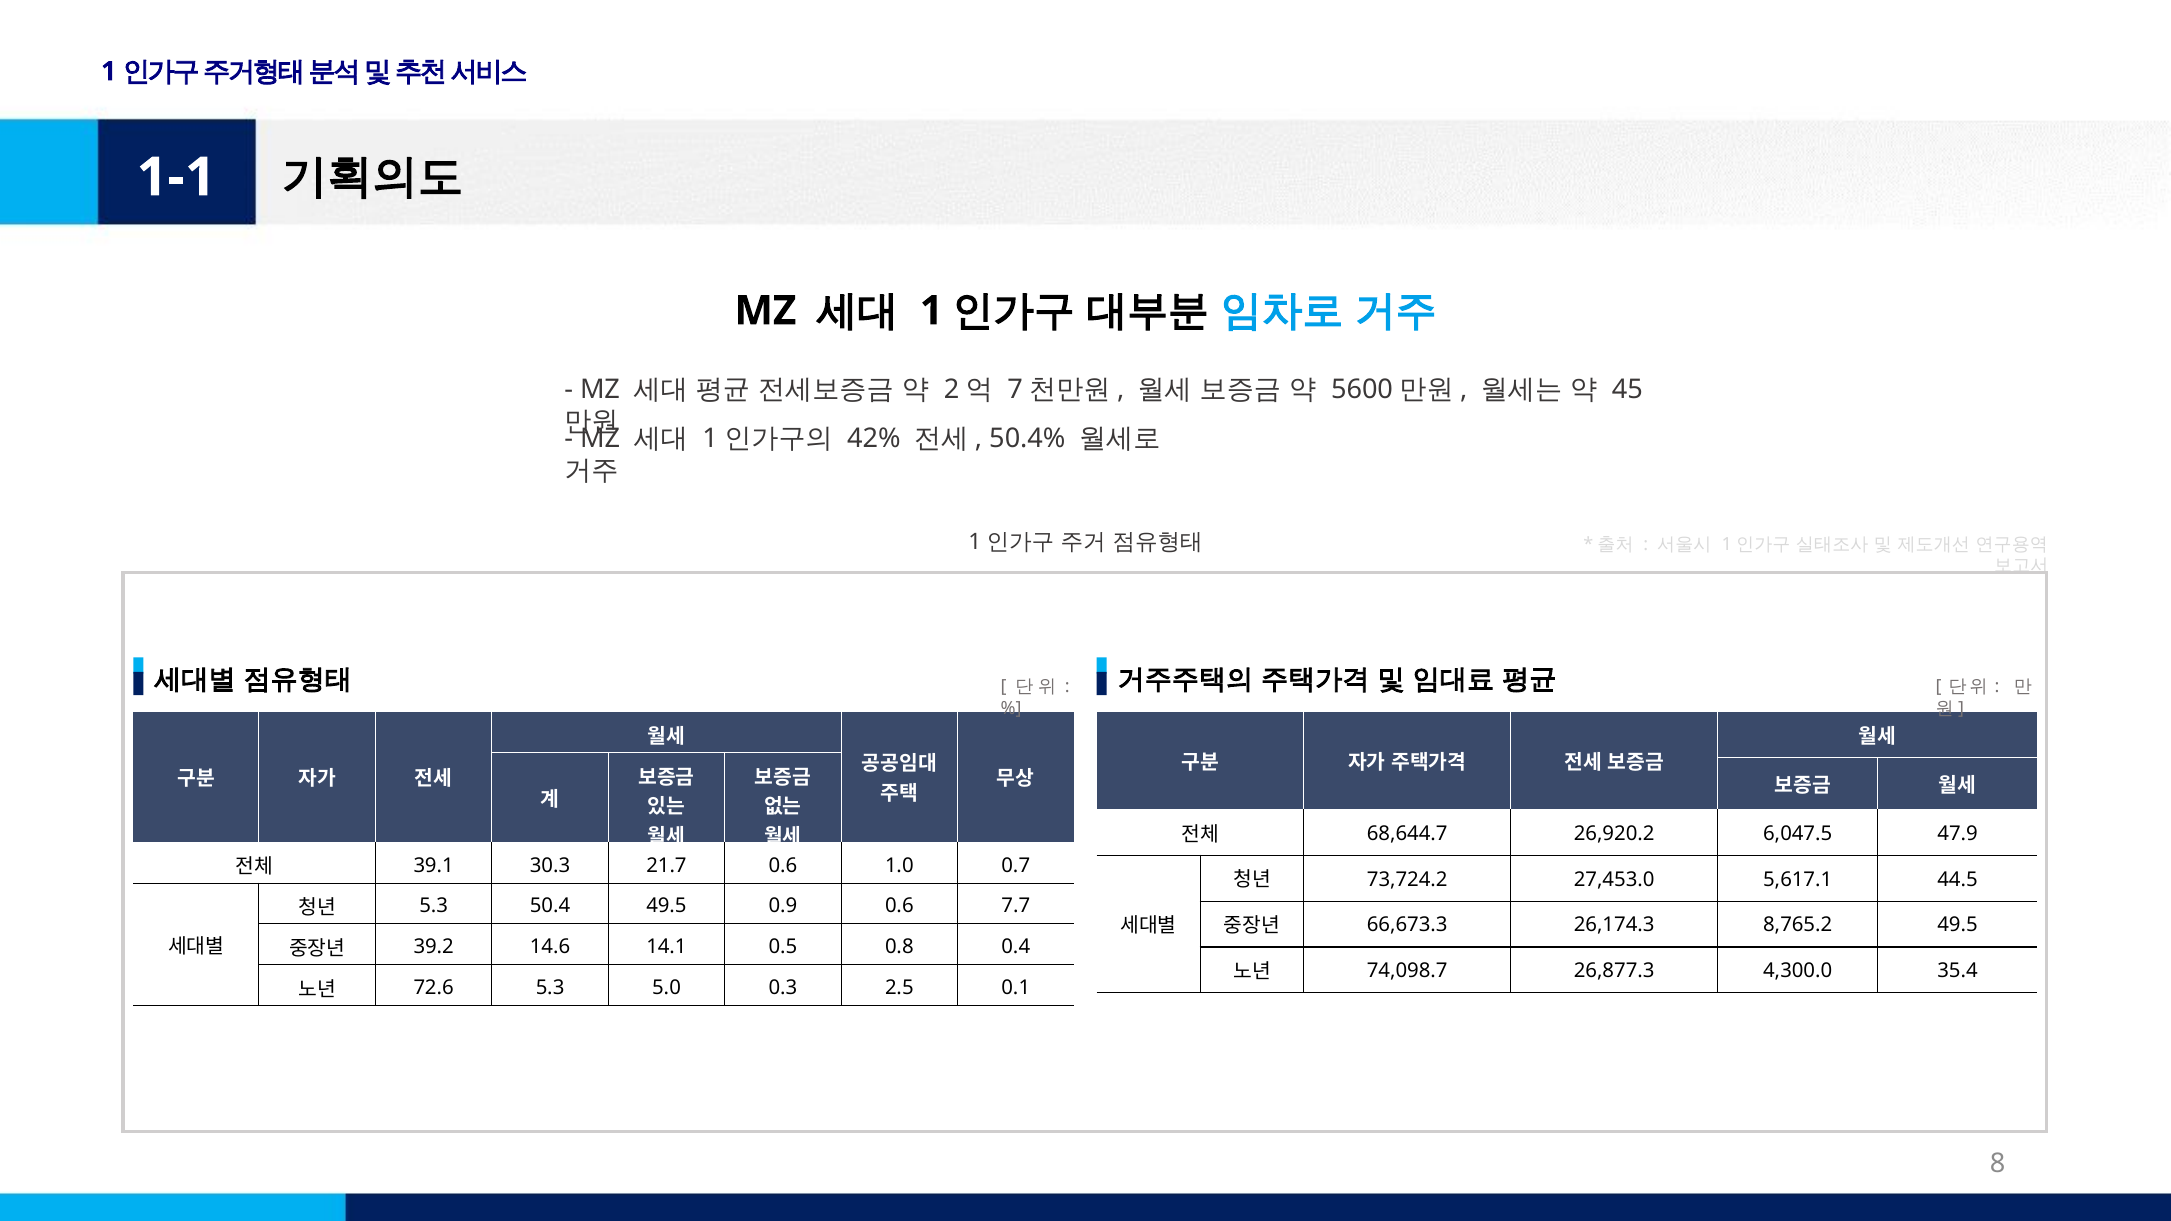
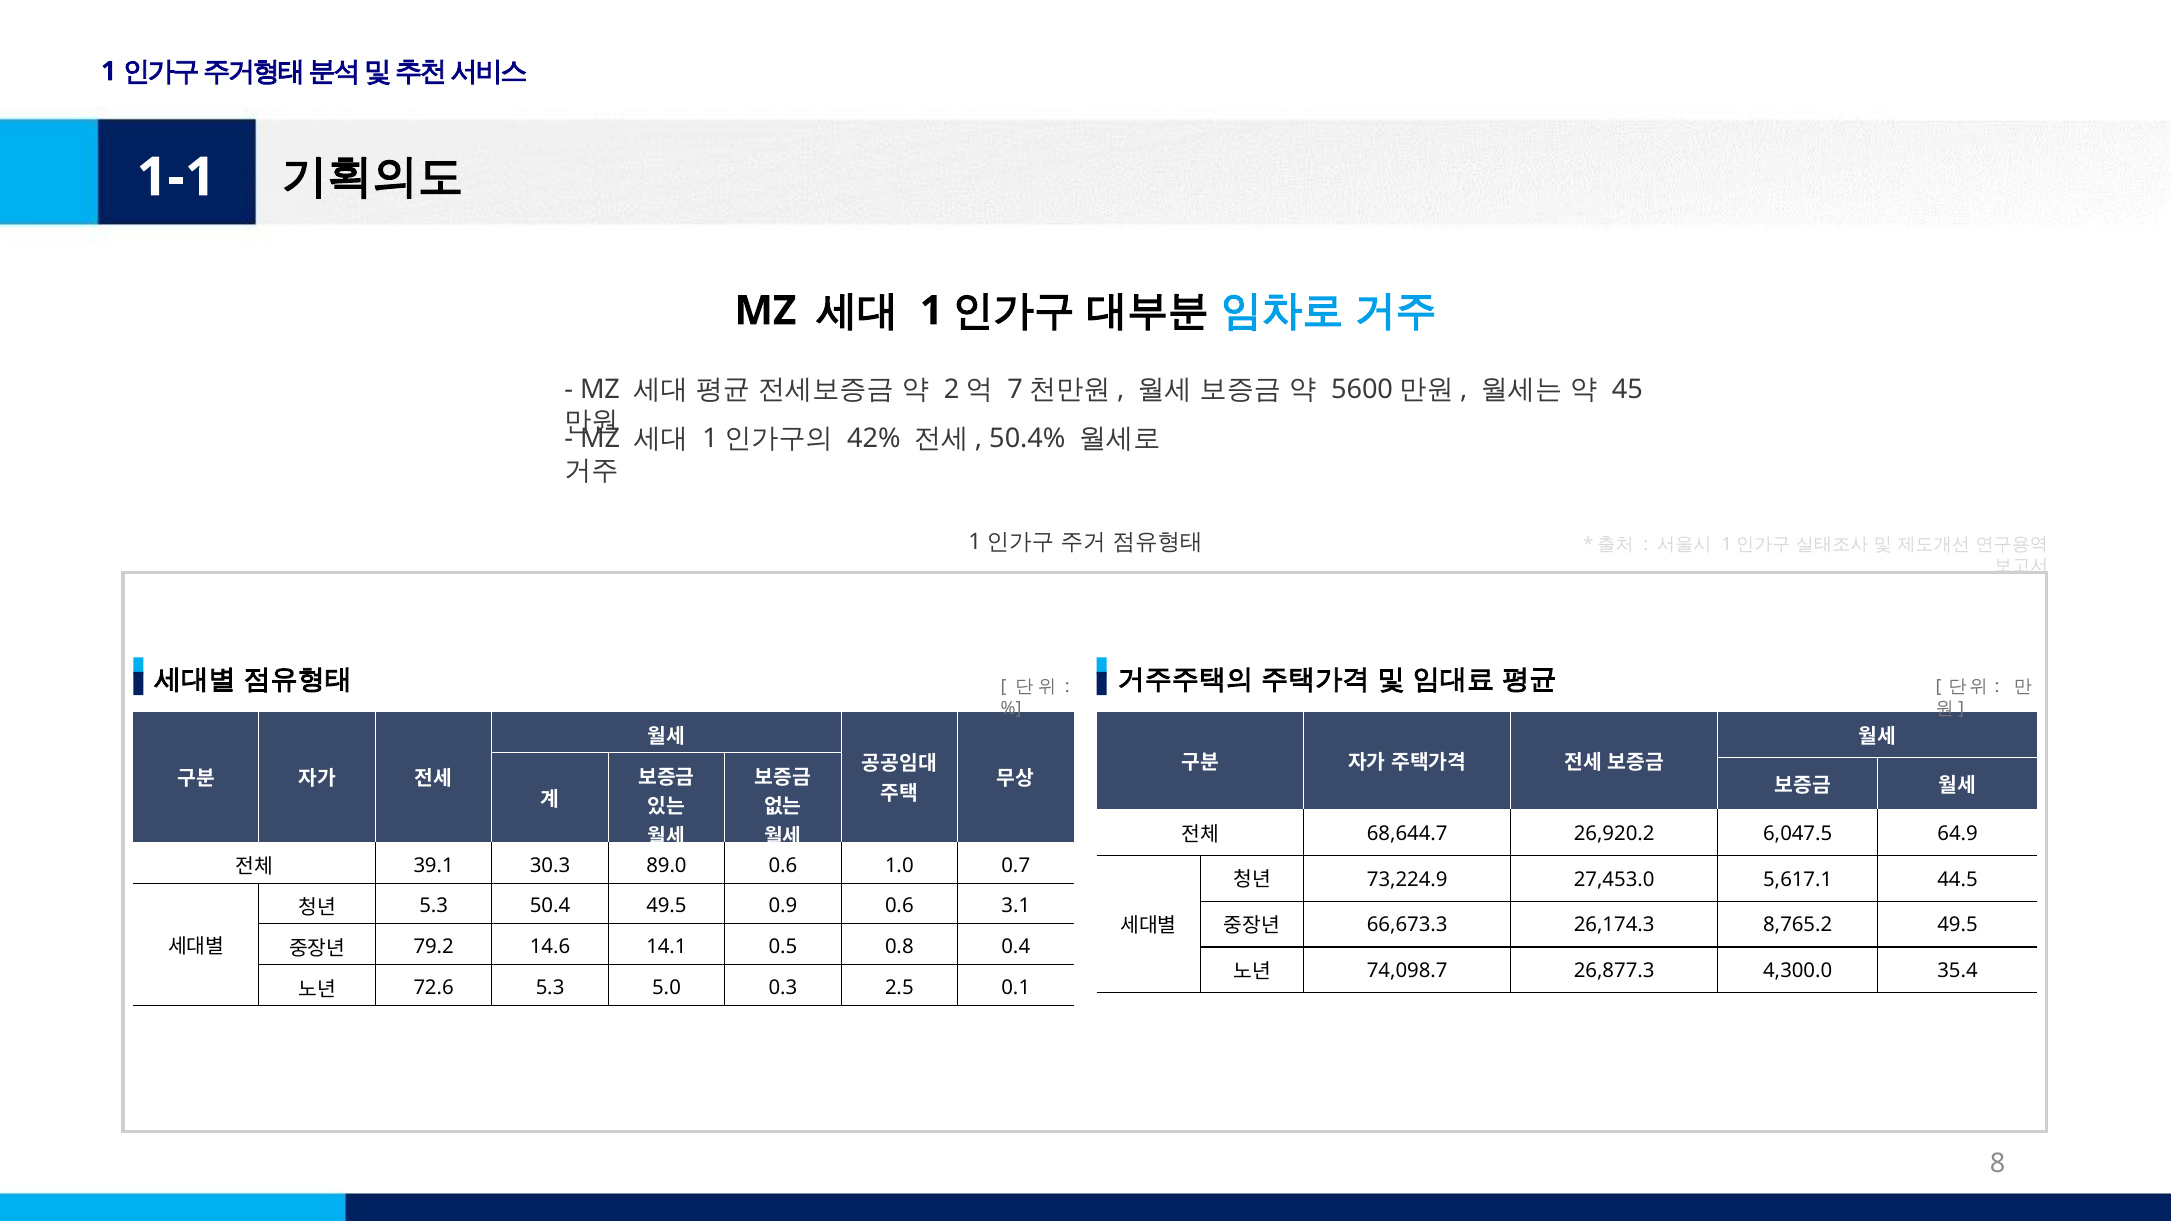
47.9: 47.9 -> 64.9
21.7: 21.7 -> 89.0
73,724.2: 73,724.2 -> 73,224.9
7.7: 7.7 -> 3.1
39.2: 39.2 -> 79.2
